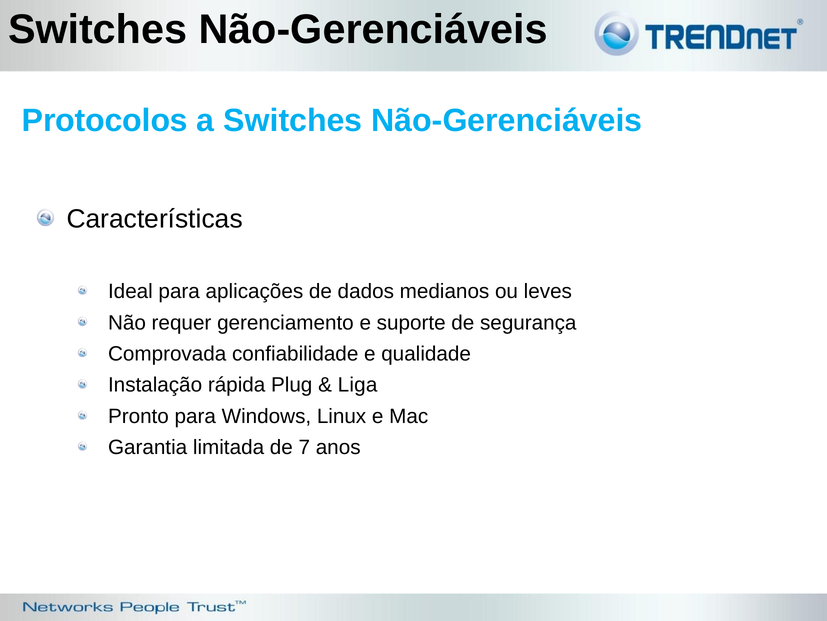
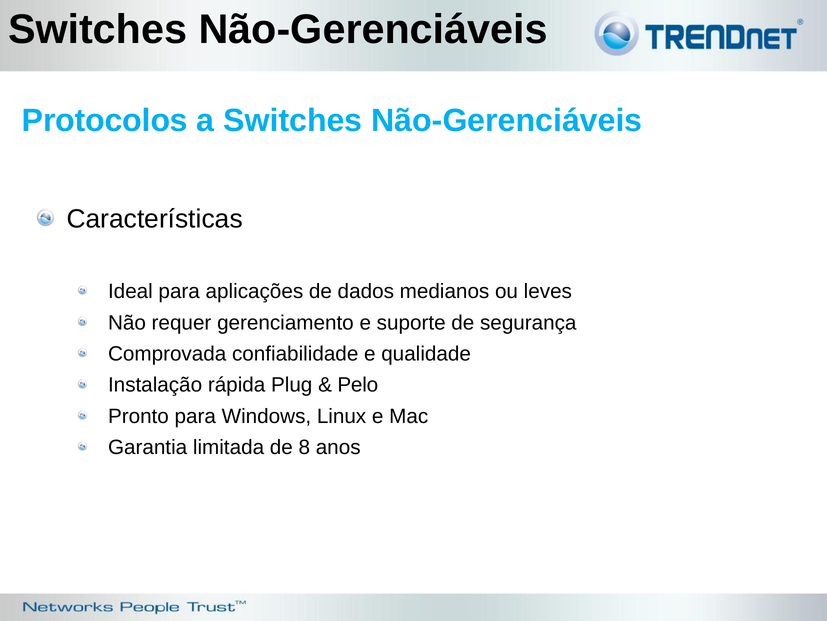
Liga: Liga -> Pelo
7: 7 -> 8
